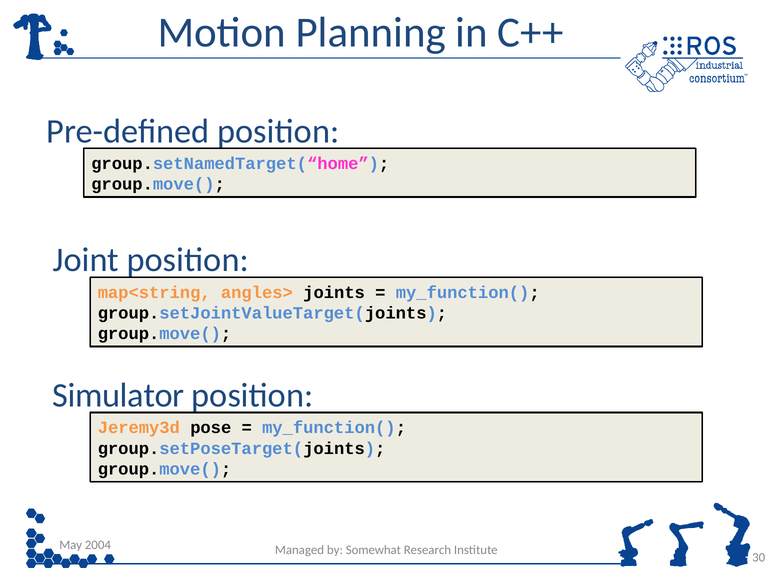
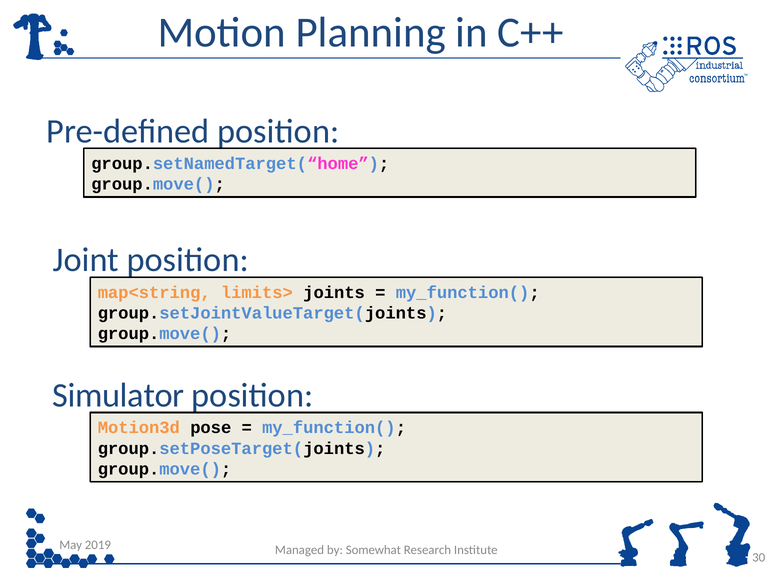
angles>: angles> -> limits>
Jeremy3d: Jeremy3d -> Motion3d
2004: 2004 -> 2019
